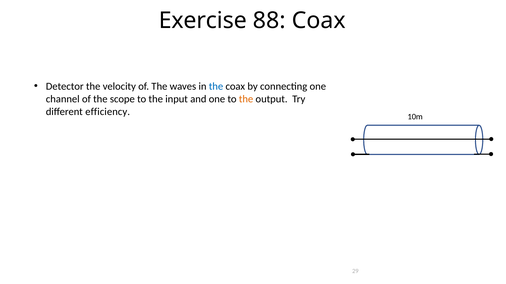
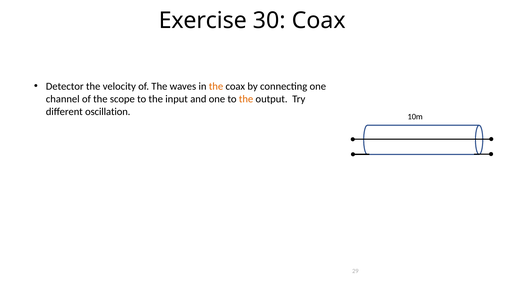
88: 88 -> 30
the at (216, 87) colour: blue -> orange
efficiency: efficiency -> oscillation
